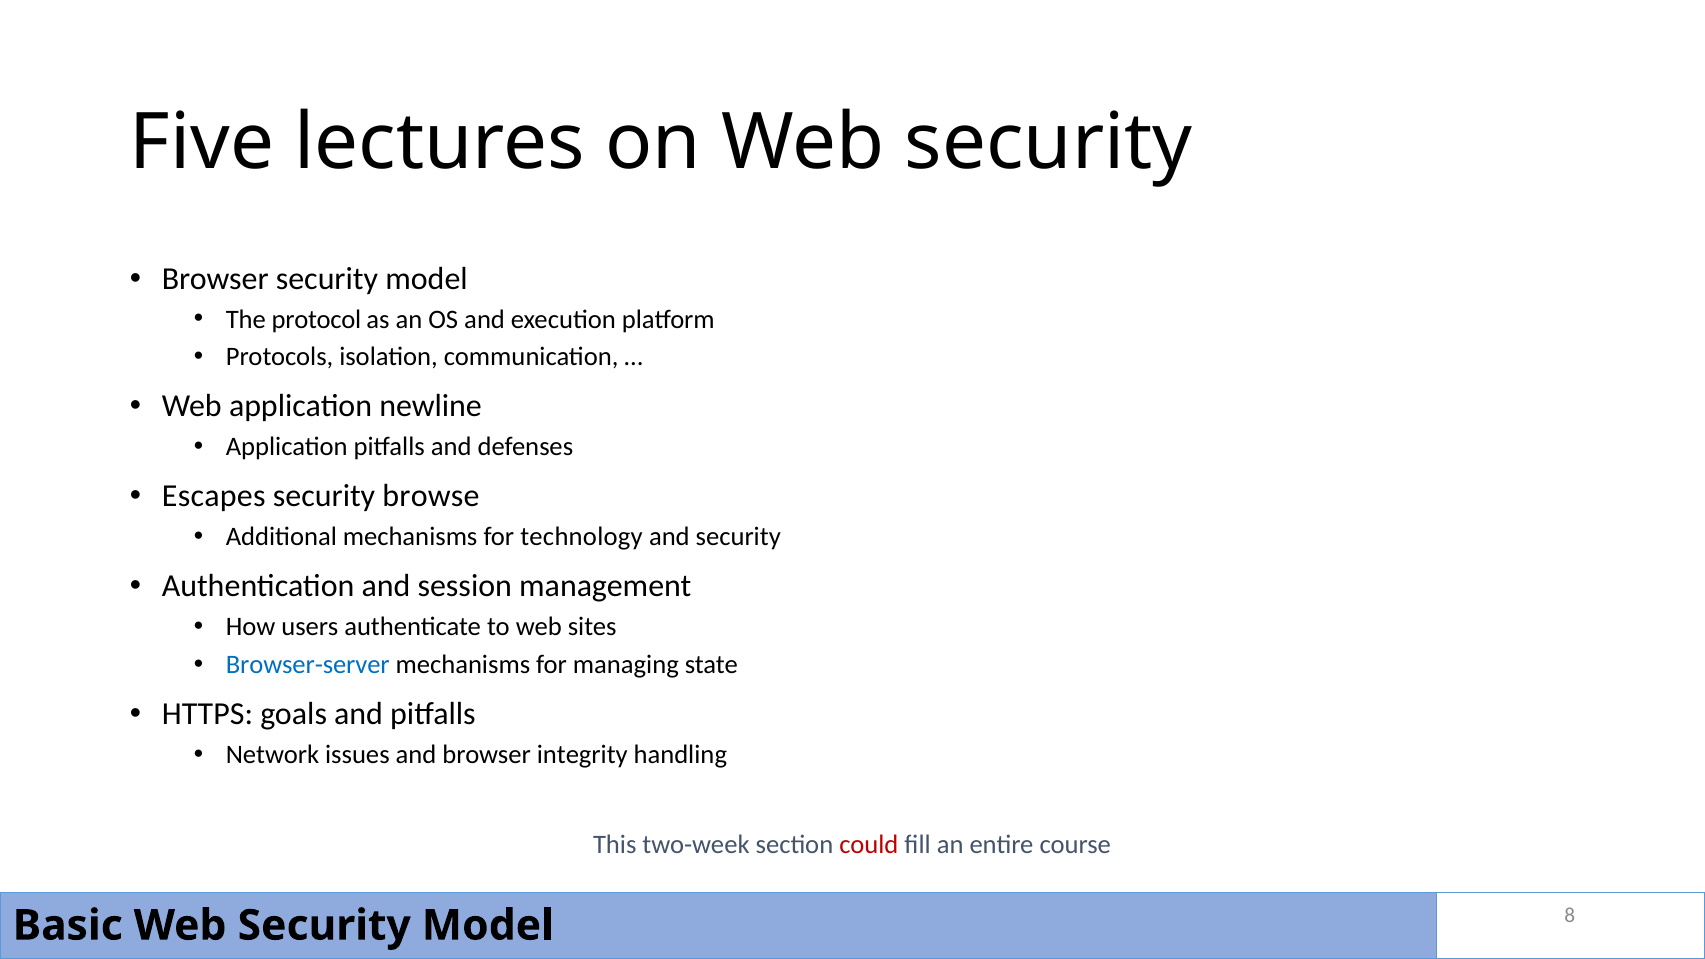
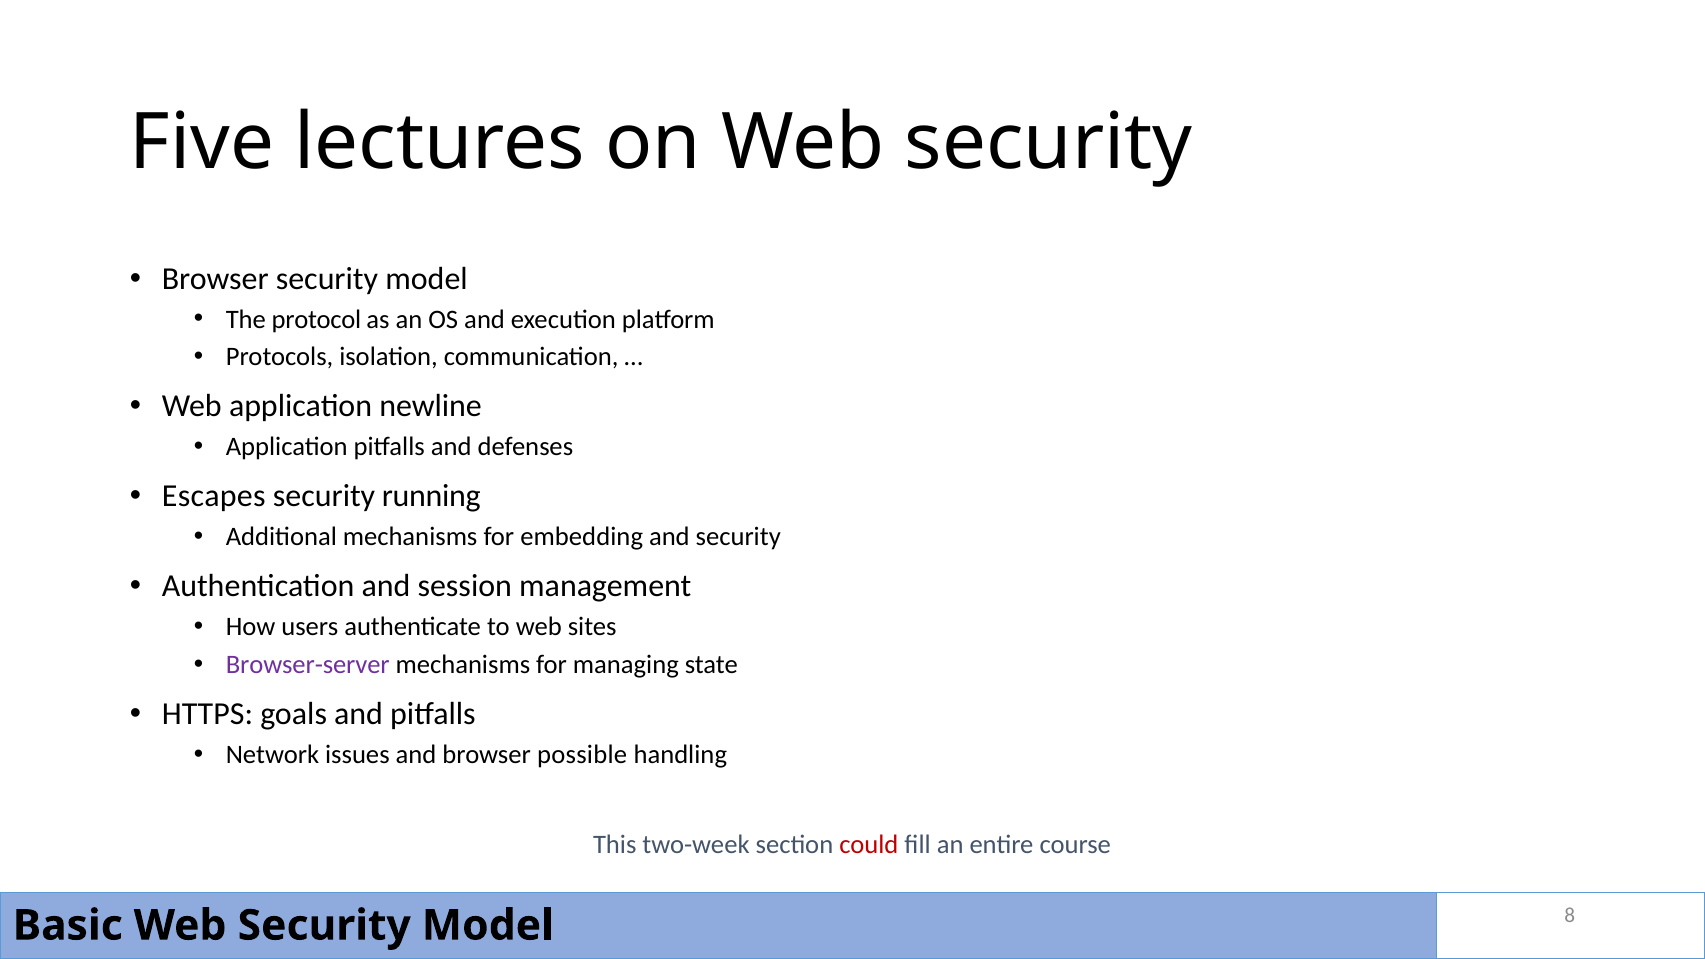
browse: browse -> running
technology: technology -> embedding
Browser-server colour: blue -> purple
integrity: integrity -> possible
